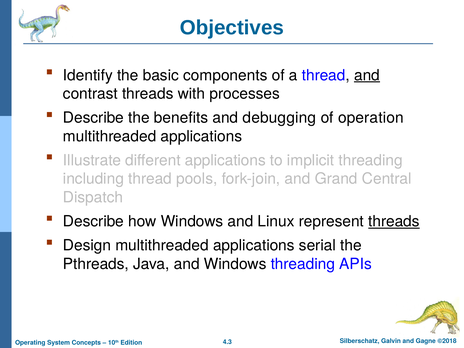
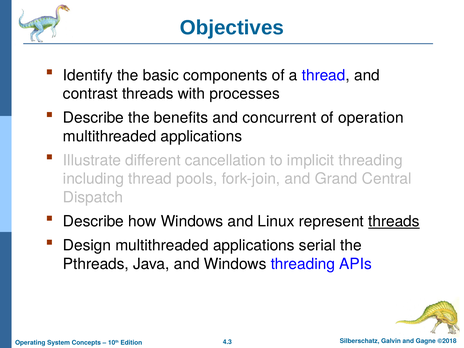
and at (367, 75) underline: present -> none
debugging: debugging -> concurrent
different applications: applications -> cancellation
